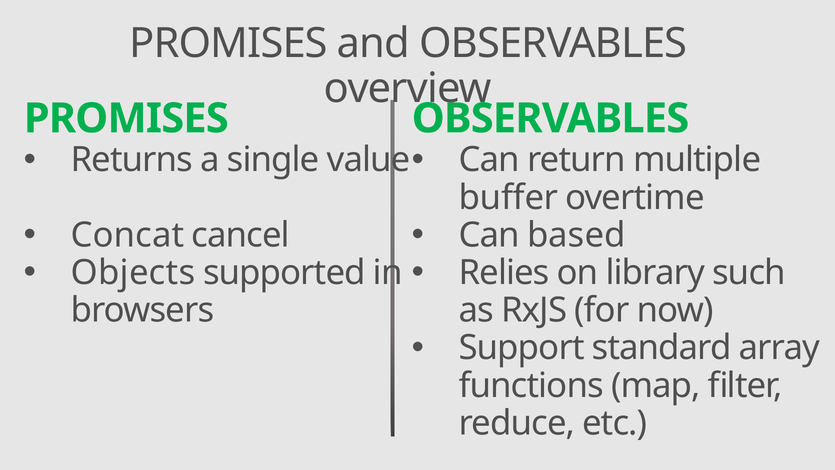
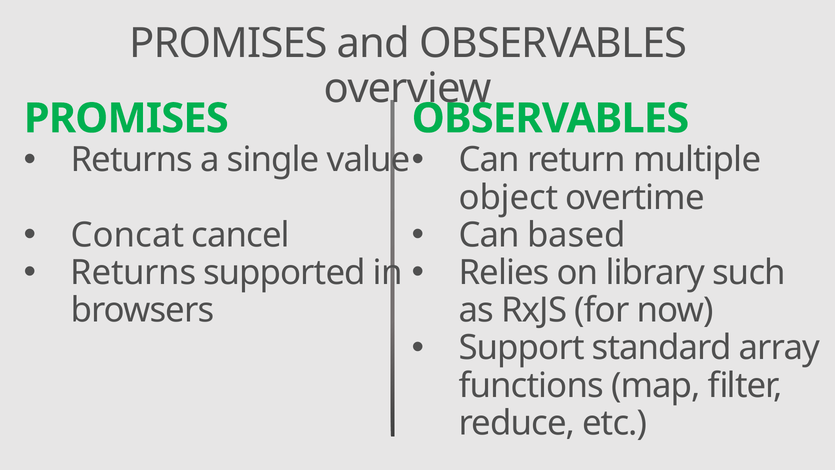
buffer: buffer -> object
Objects at (133, 273): Objects -> Returns
